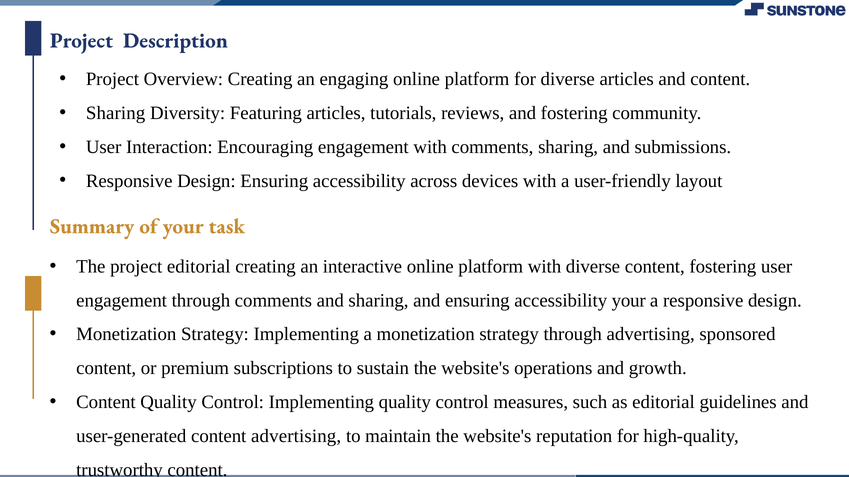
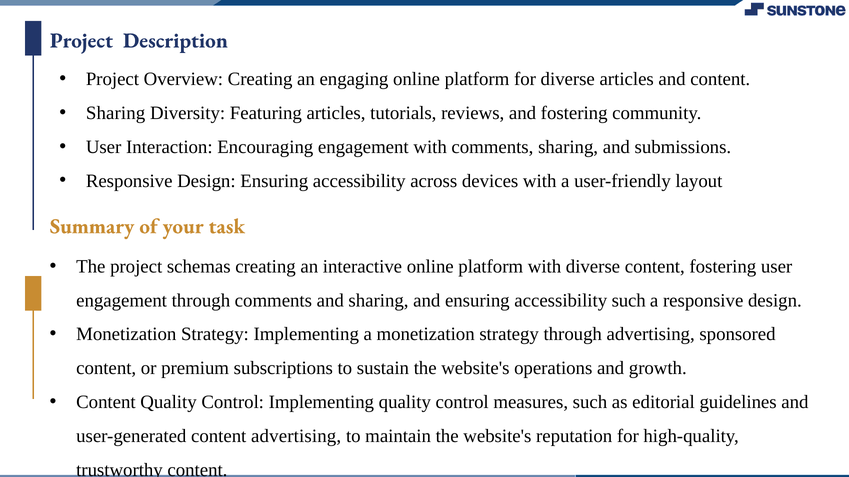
project editorial: editorial -> schemas
accessibility your: your -> such
